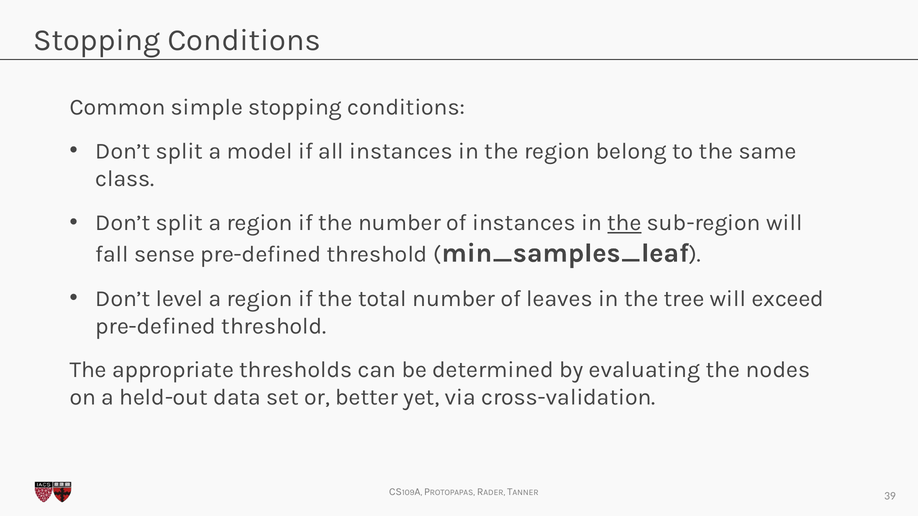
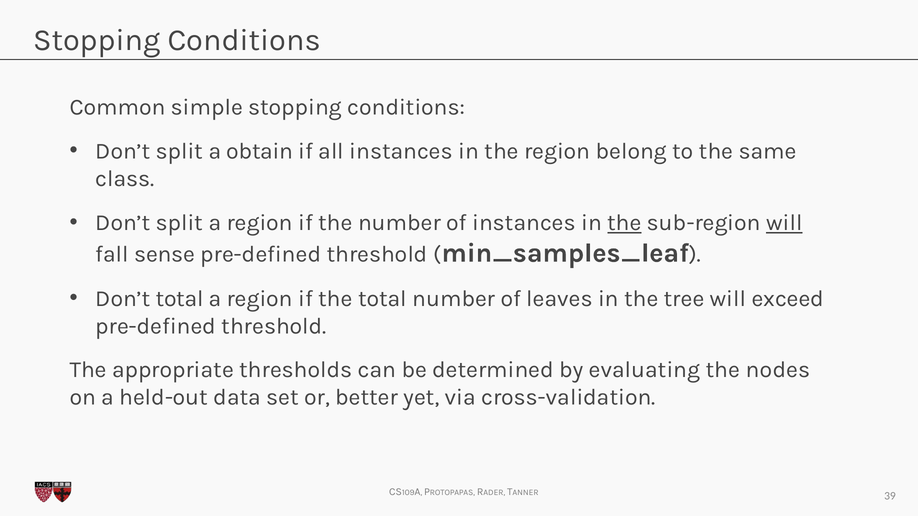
model: model -> obtain
will at (784, 223) underline: none -> present
Don’t level: level -> total
